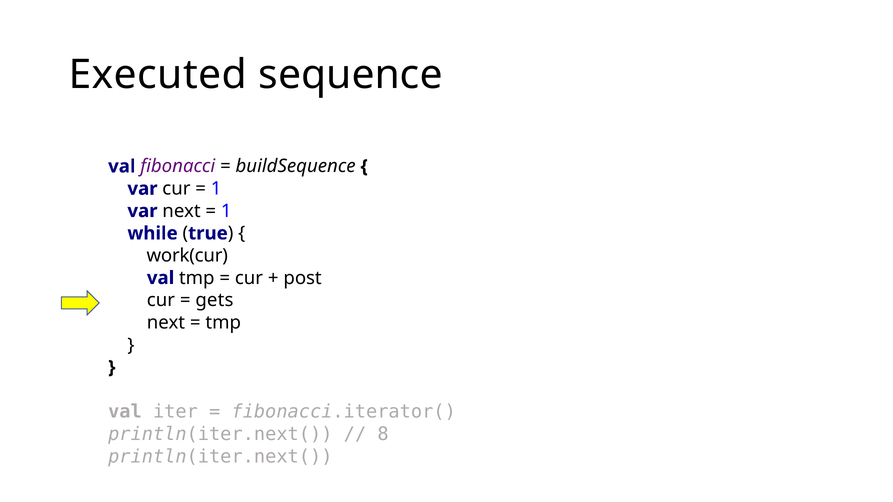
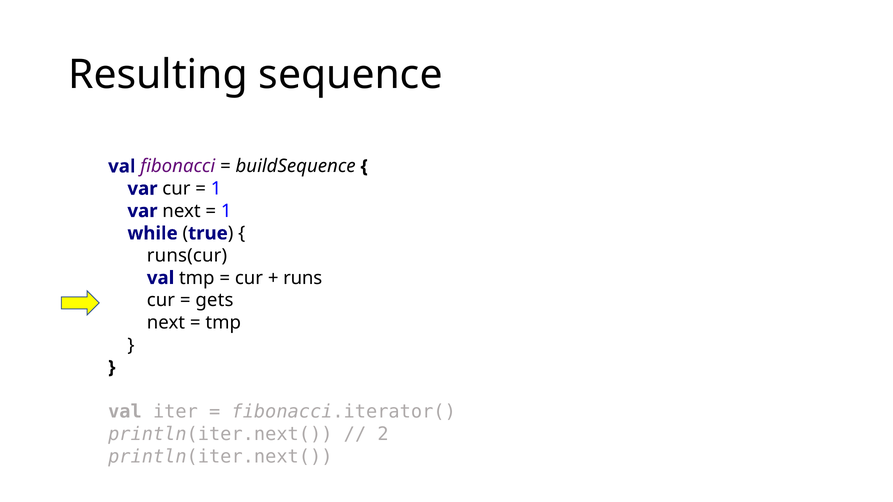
Executed: Executed -> Resulting
work(cur: work(cur -> runs(cur
post: post -> runs
8: 8 -> 2
